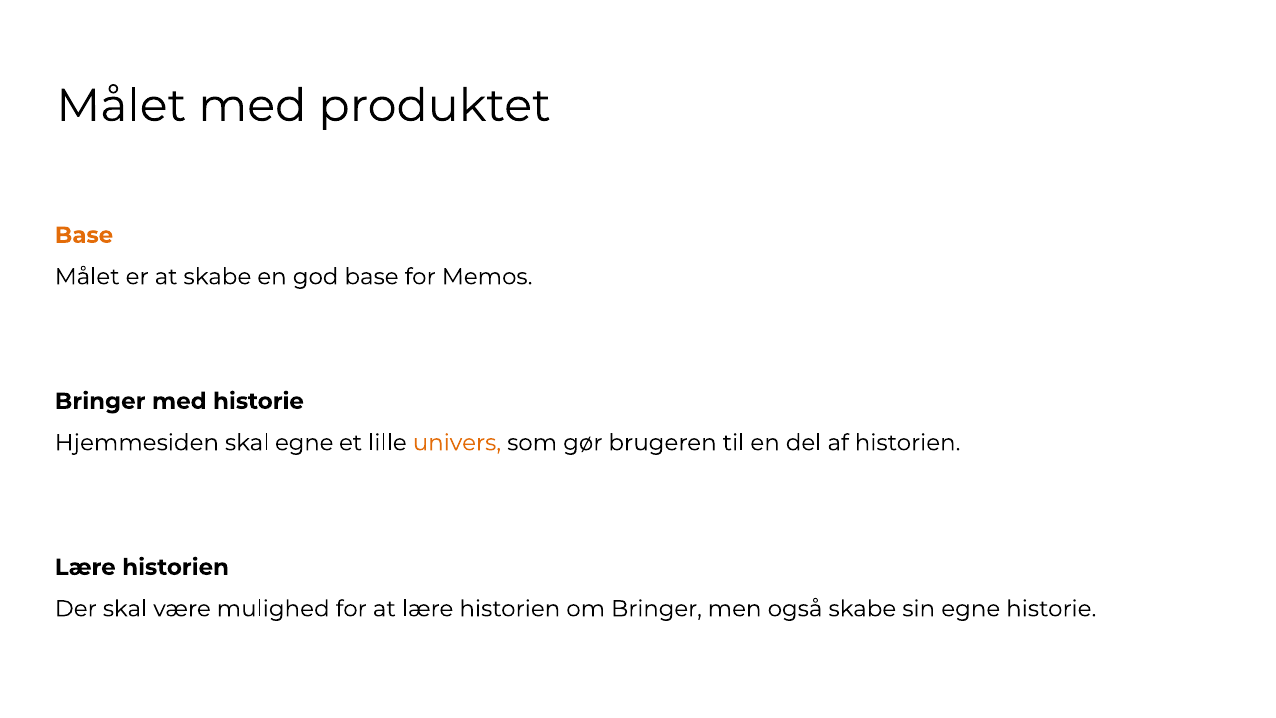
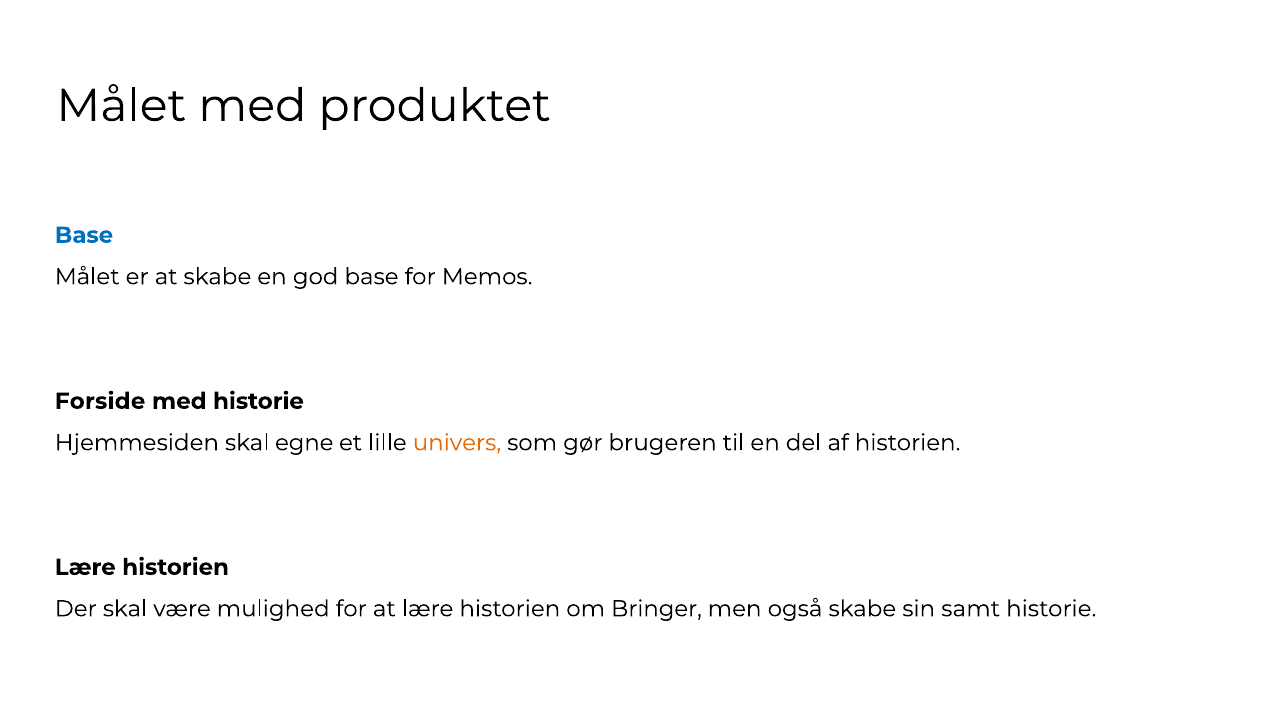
Base at (84, 235) colour: orange -> blue
Bringer at (100, 401): Bringer -> Forside
sin egne: egne -> samt
